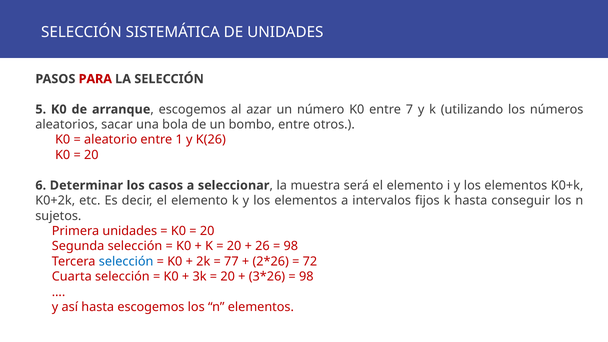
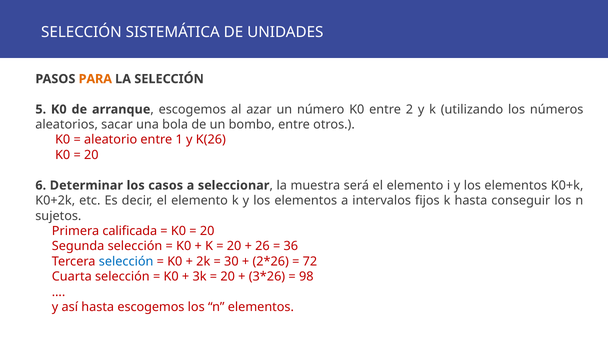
PARA colour: red -> orange
7: 7 -> 2
Primera unidades: unidades -> calificada
98 at (291, 246): 98 -> 36
77: 77 -> 30
